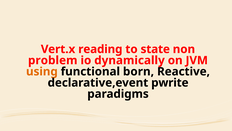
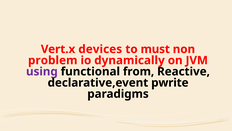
reading: reading -> devices
state: state -> must
using colour: orange -> purple
born: born -> from
